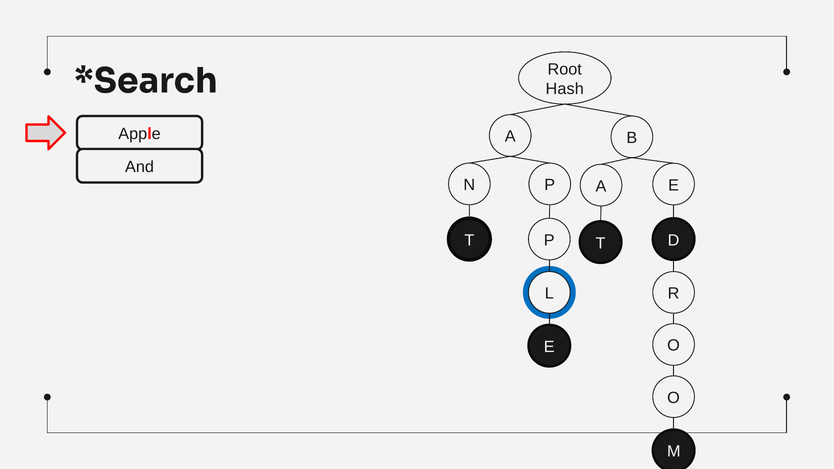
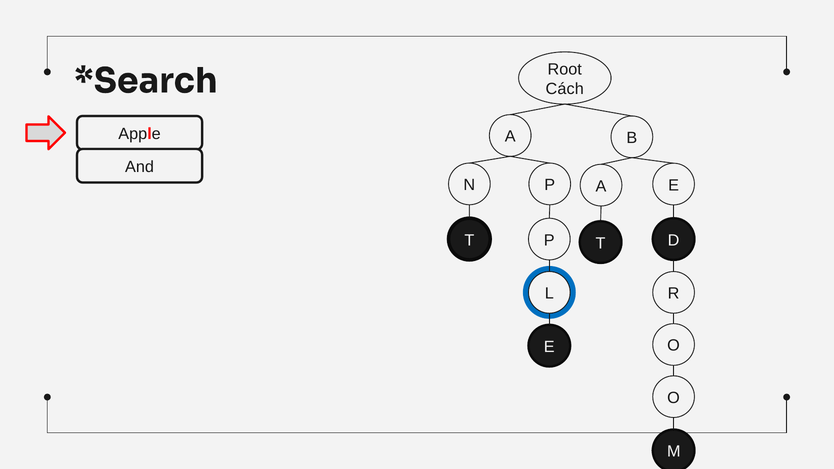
Hash: Hash -> Cách
